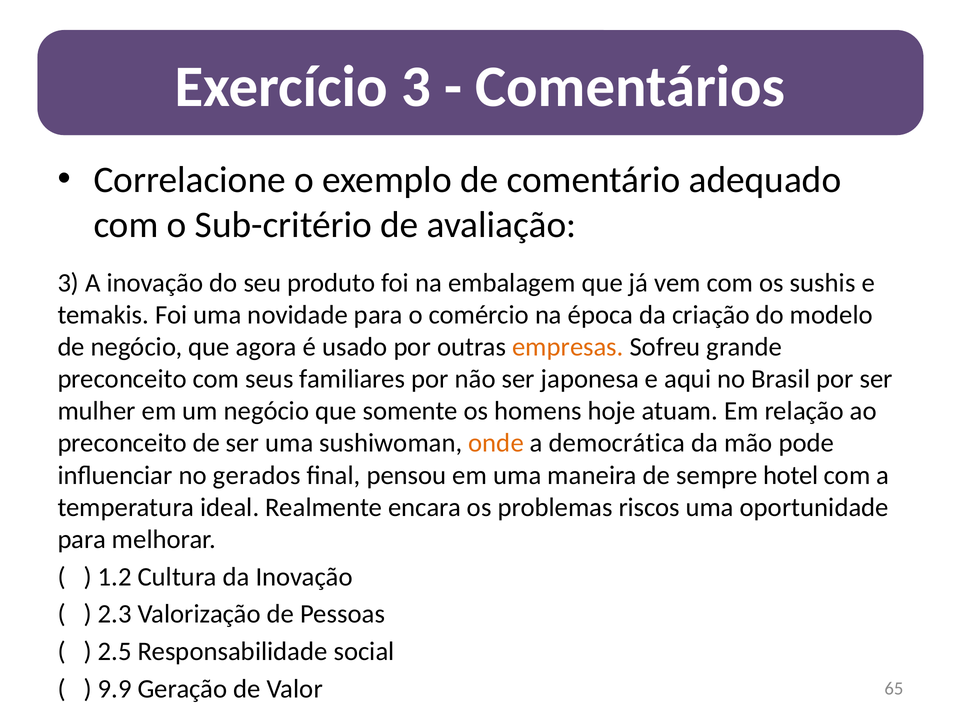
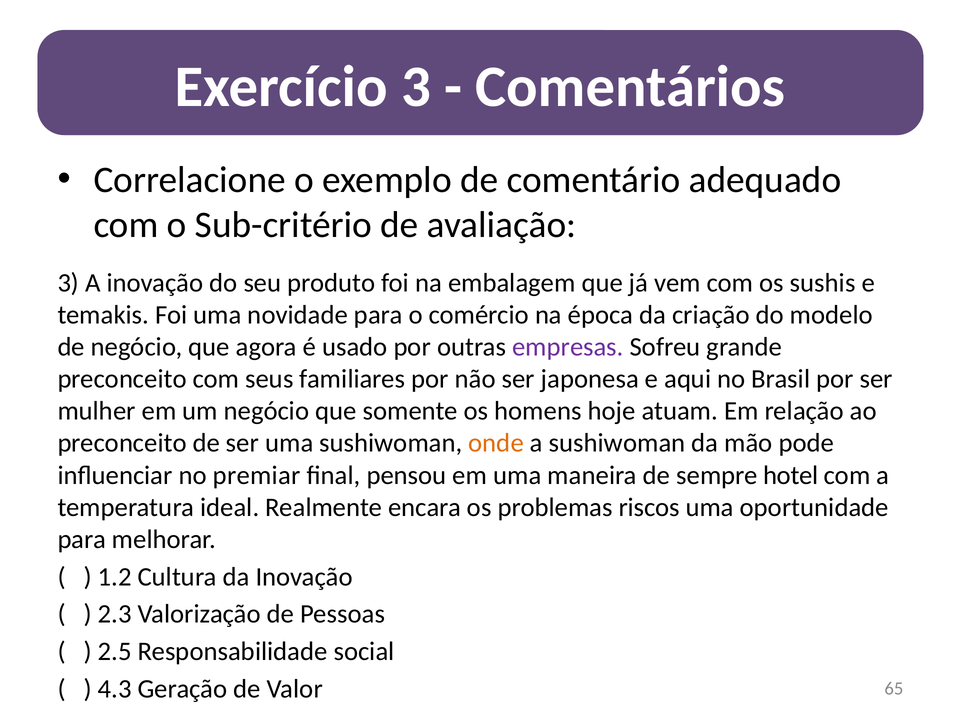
empresas colour: orange -> purple
a democrática: democrática -> sushiwoman
gerados: gerados -> premiar
9.9: 9.9 -> 4.3
